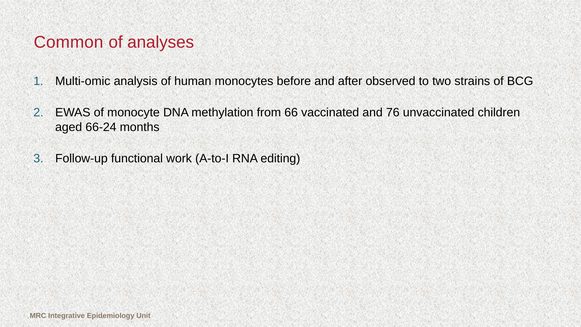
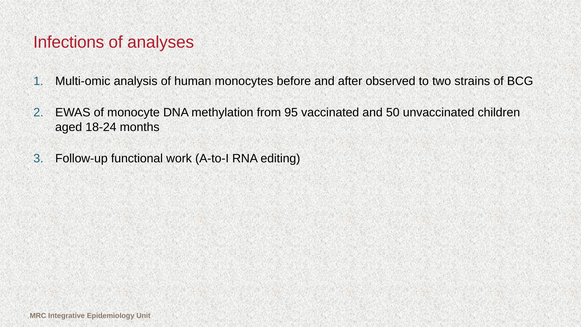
Common: Common -> Infections
66: 66 -> 95
76: 76 -> 50
66-24: 66-24 -> 18-24
